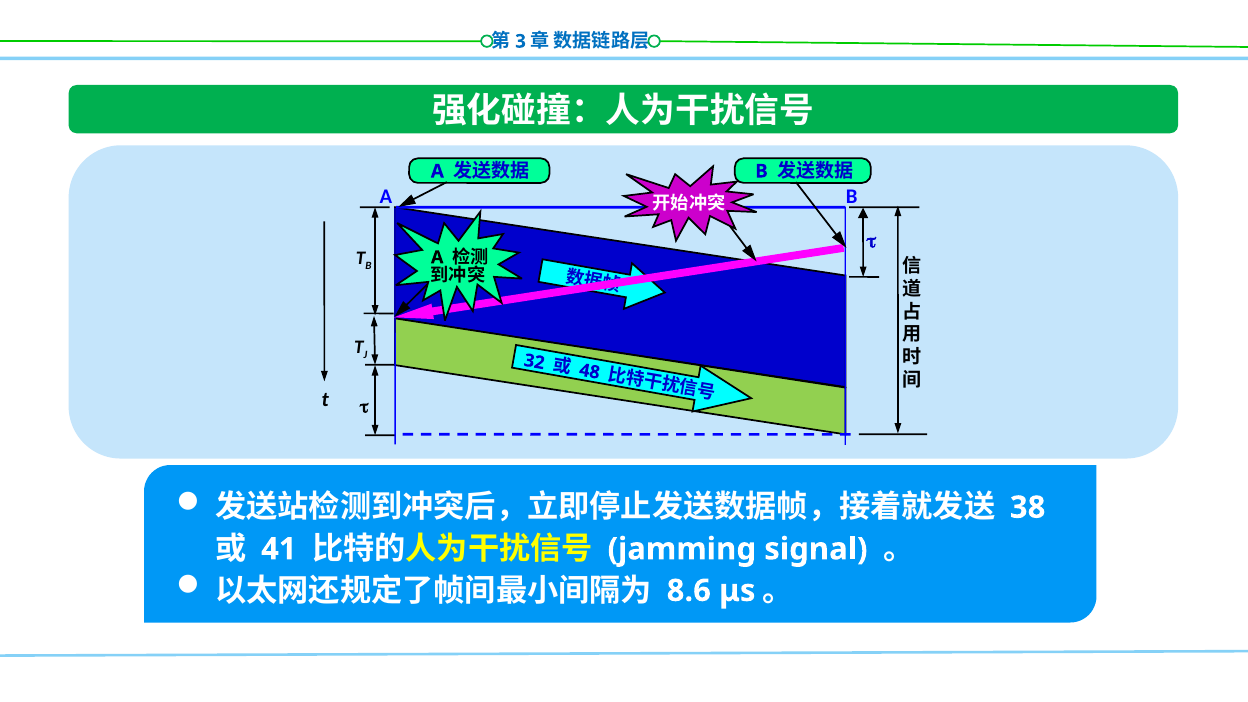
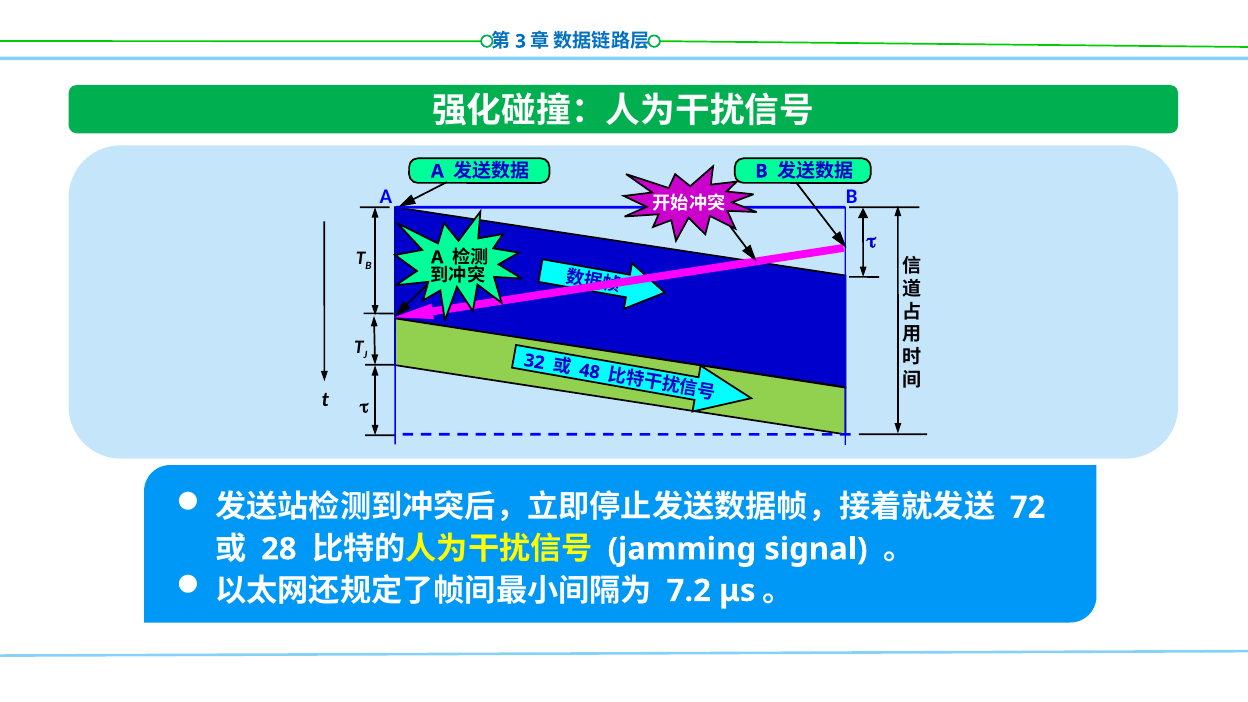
38: 38 -> 72
41: 41 -> 28
8.6: 8.6 -> 7.2
